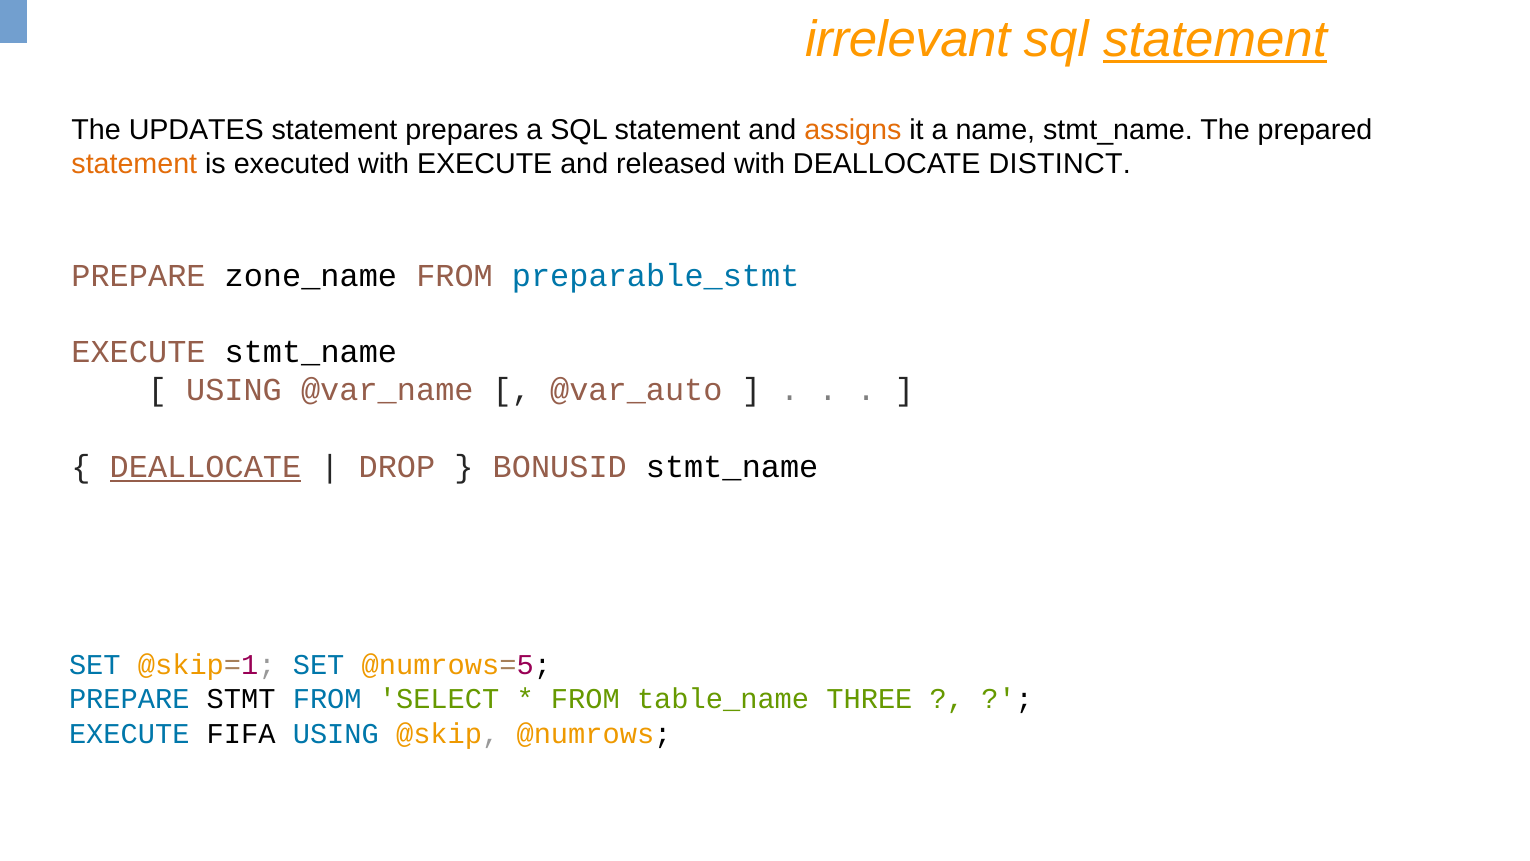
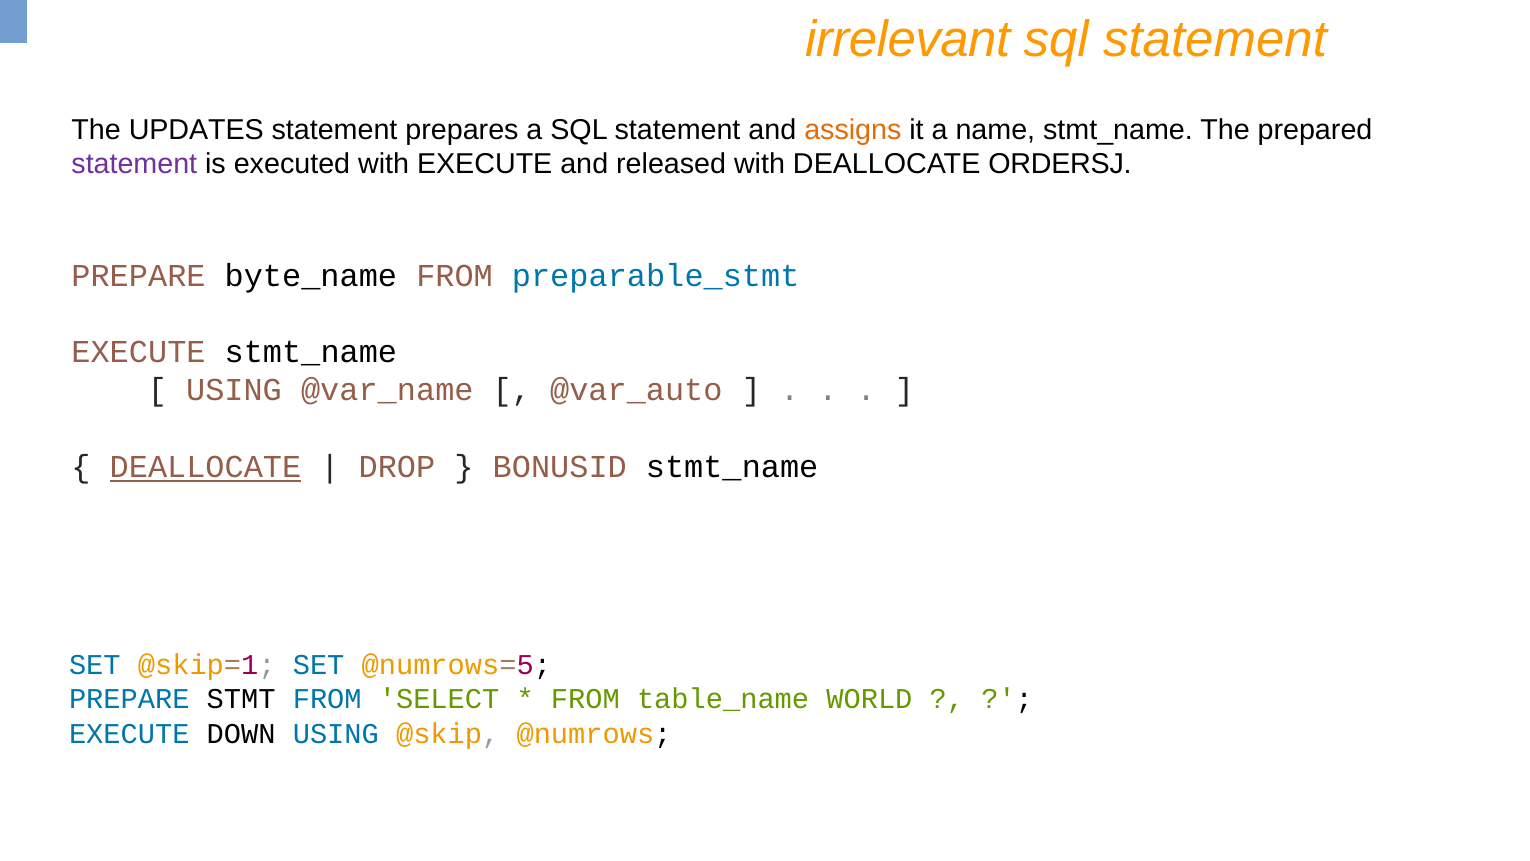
statement at (1215, 40) underline: present -> none
statement at (134, 164) colour: orange -> purple
DISTINCT: DISTINCT -> ORDERSJ
zone_name: zone_name -> byte_name
THREE: THREE -> WORLD
FIFA: FIFA -> DOWN
